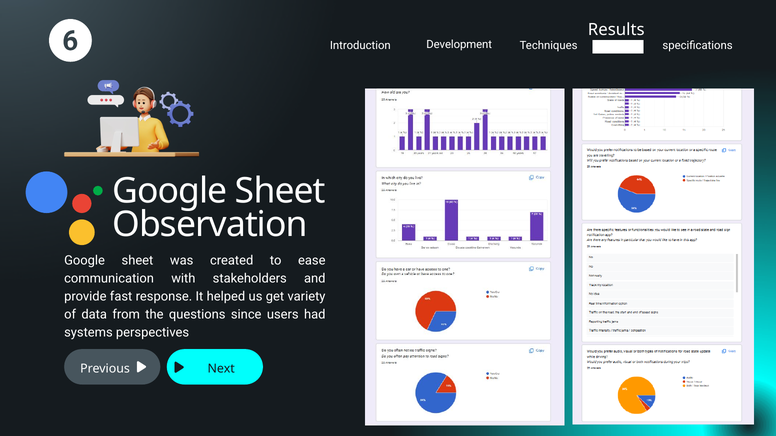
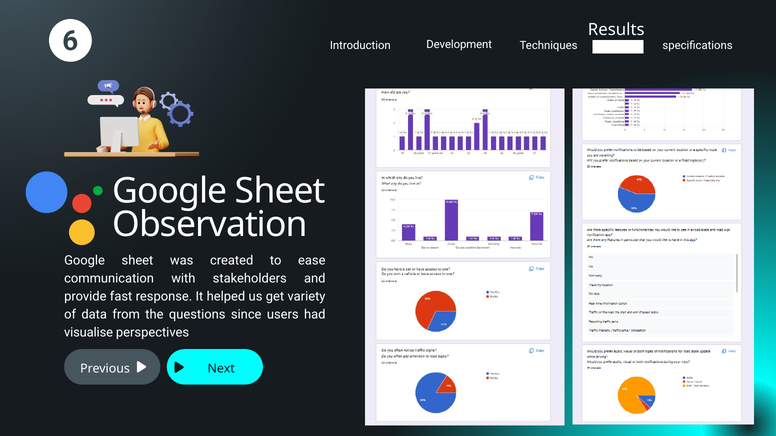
systems: systems -> visualise
